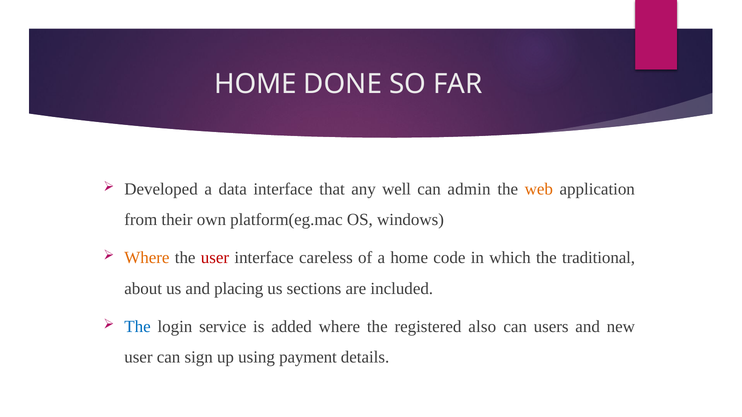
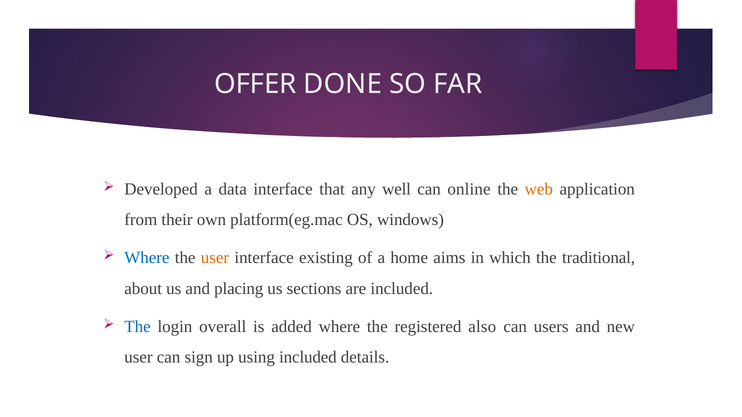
HOME at (255, 84): HOME -> OFFER
admin: admin -> online
Where at (147, 258) colour: orange -> blue
user at (215, 258) colour: red -> orange
careless: careless -> existing
code: code -> aims
service: service -> overall
using payment: payment -> included
